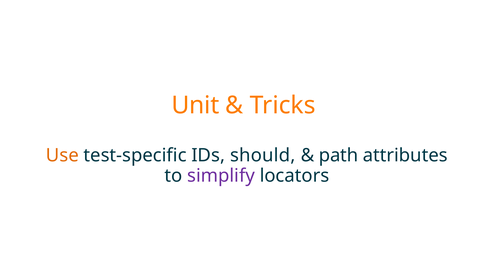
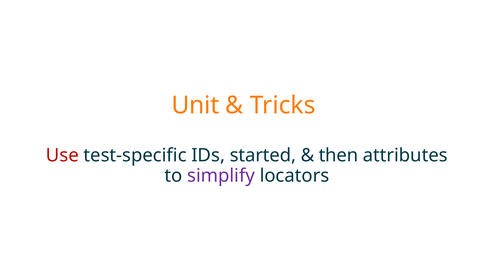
Use colour: orange -> red
should: should -> started
path: path -> then
